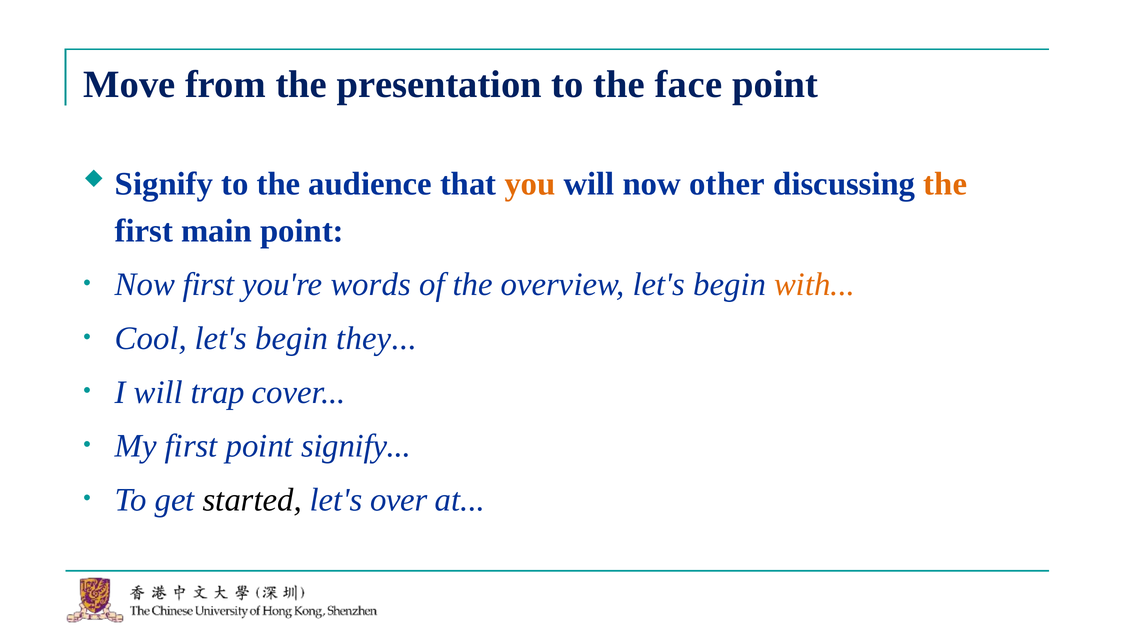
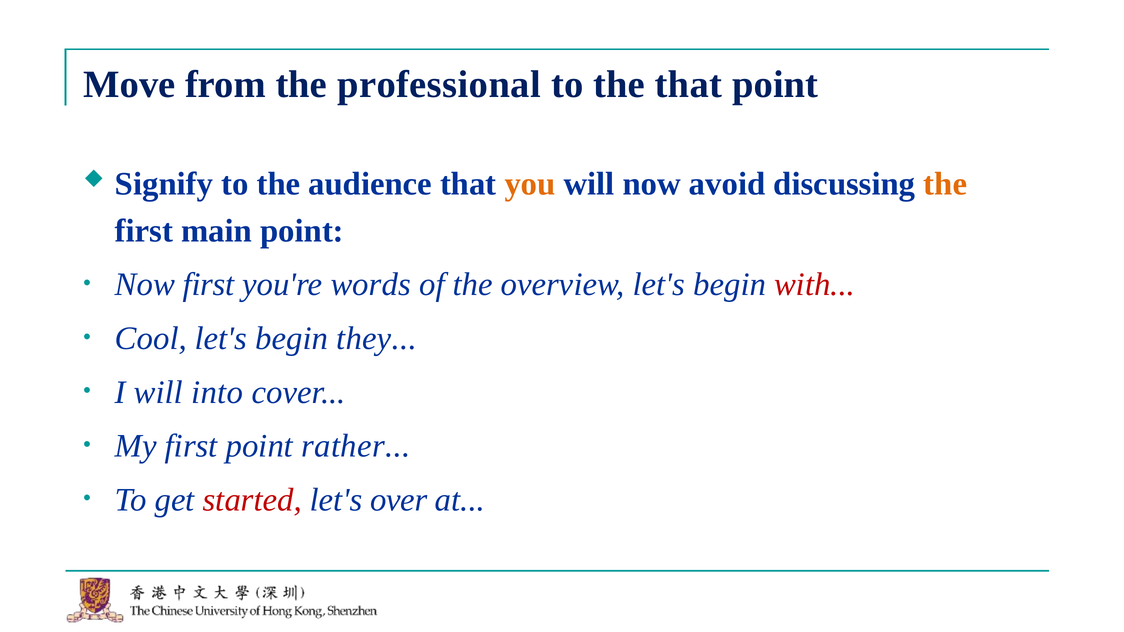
presentation: presentation -> professional
the face: face -> that
other: other -> avoid
with colour: orange -> red
trap: trap -> into
point signify: signify -> rather
started colour: black -> red
